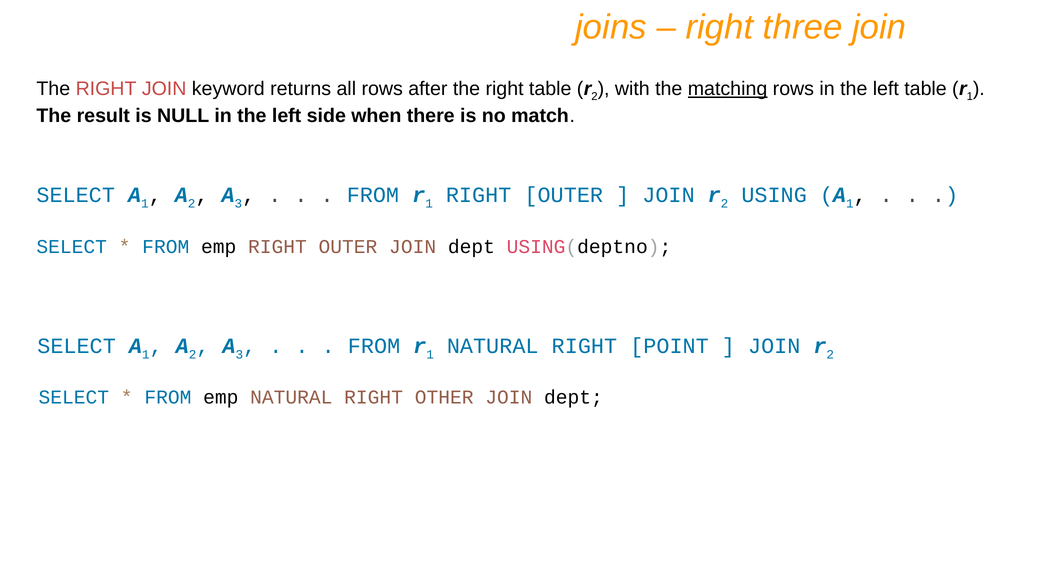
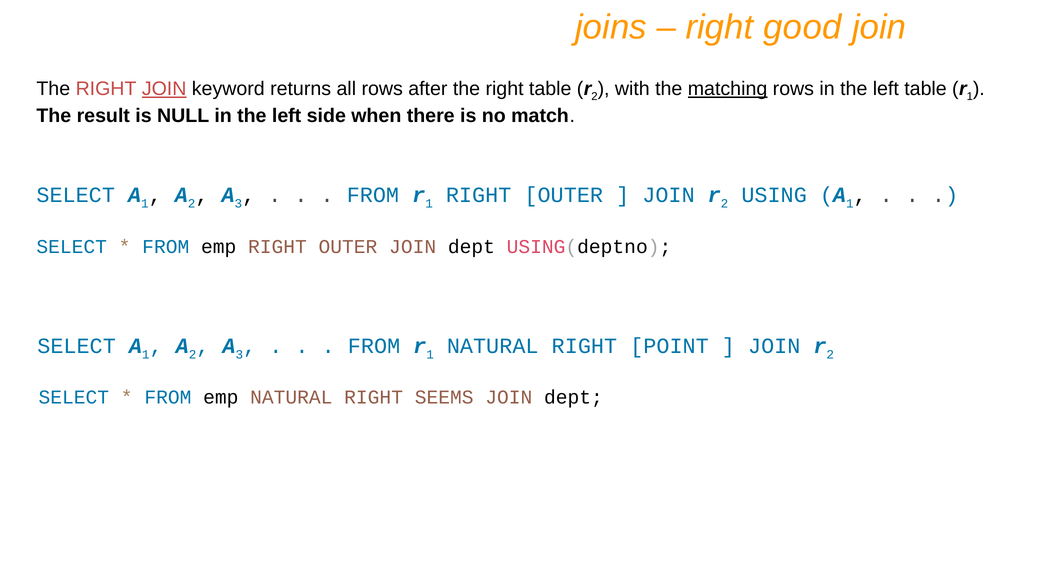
three: three -> good
JOIN at (164, 89) underline: none -> present
OTHER: OTHER -> SEEMS
